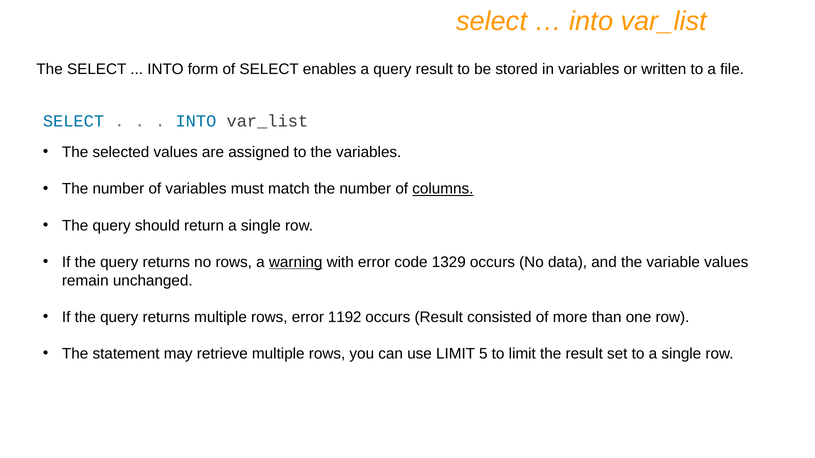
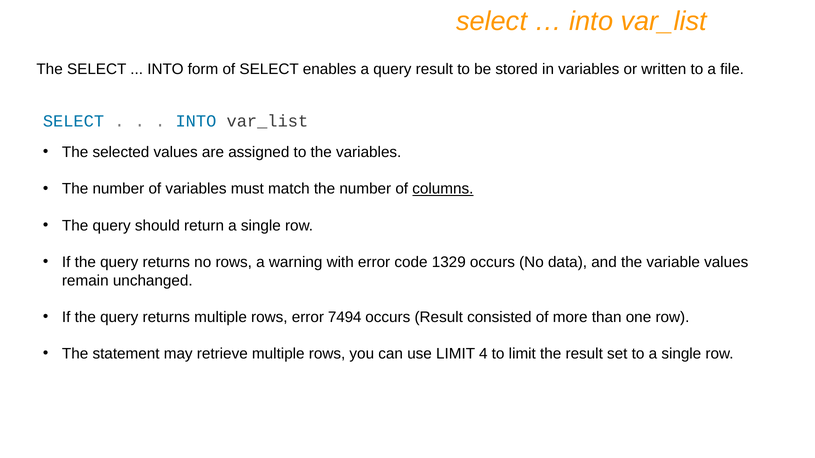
warning underline: present -> none
1192: 1192 -> 7494
5: 5 -> 4
